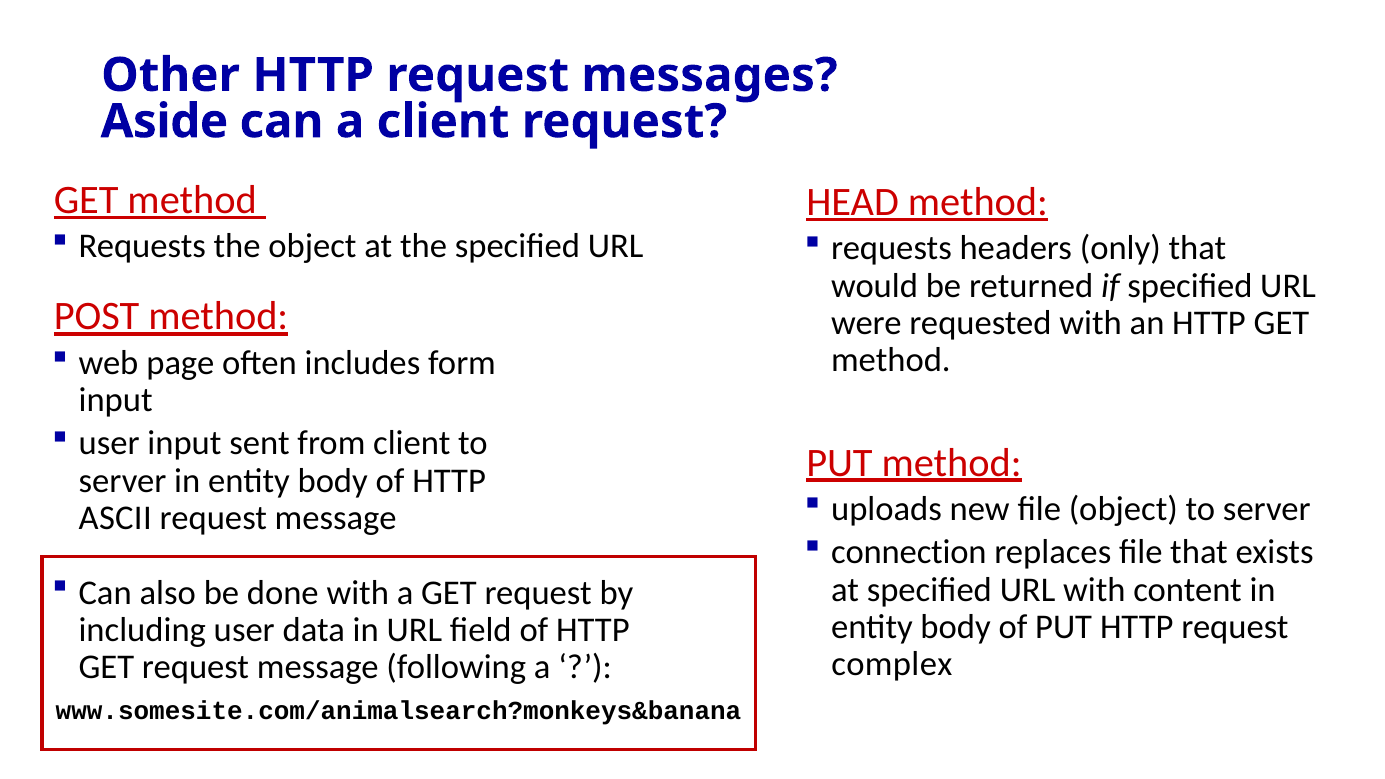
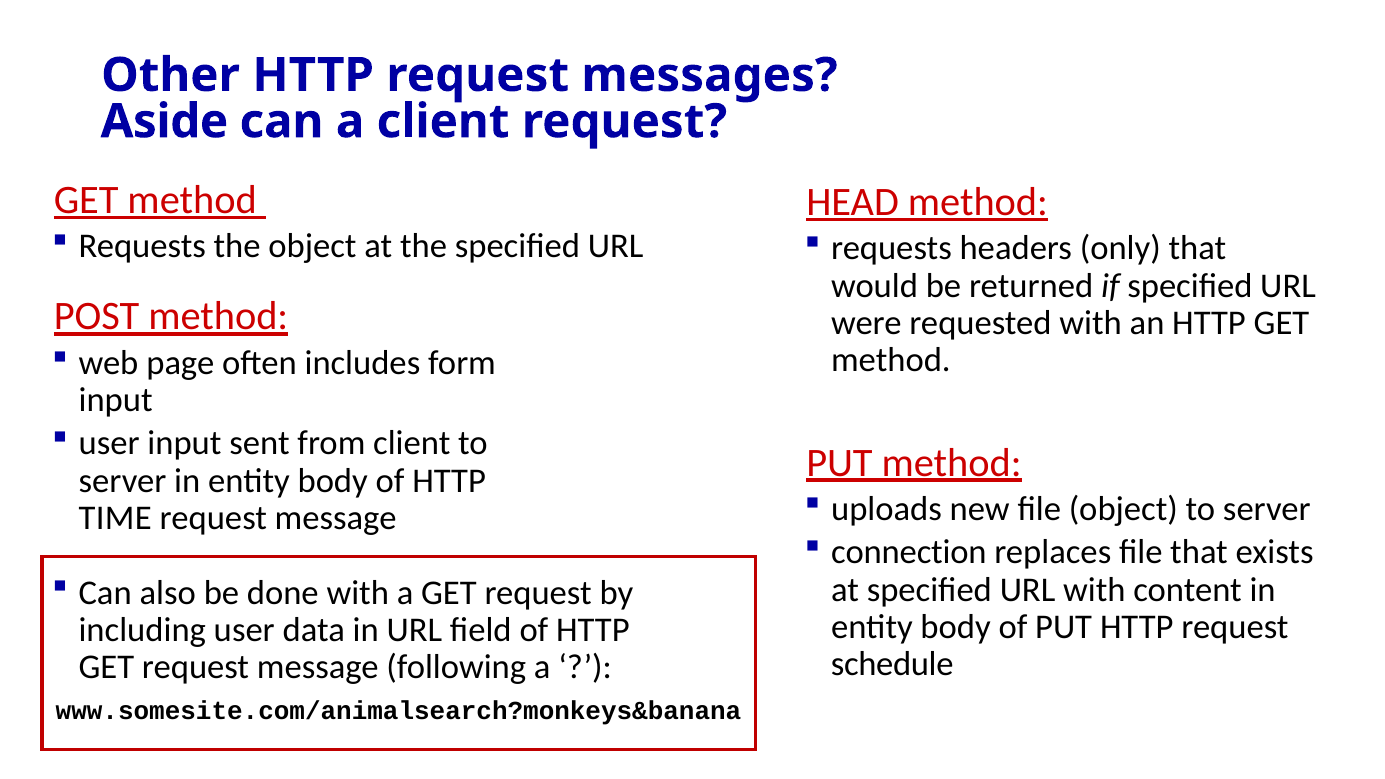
ASCII: ASCII -> TIME
complex: complex -> schedule
